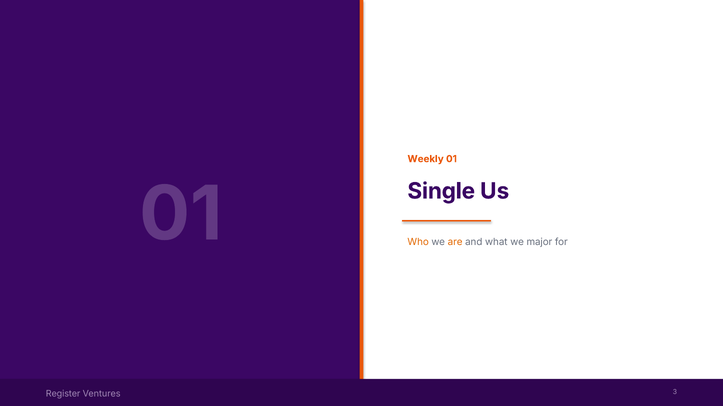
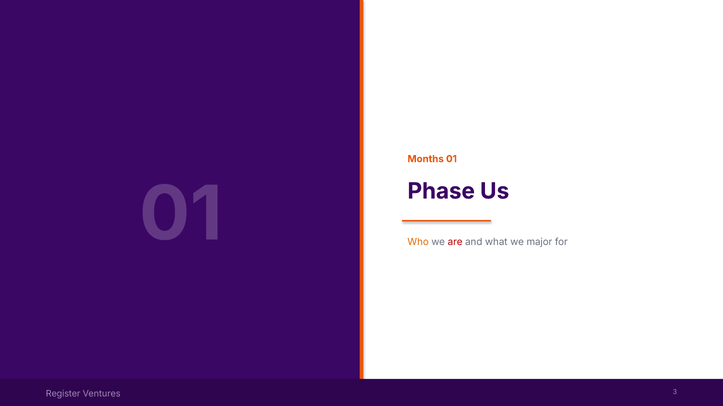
Weekly: Weekly -> Months
Single: Single -> Phase
are colour: orange -> red
